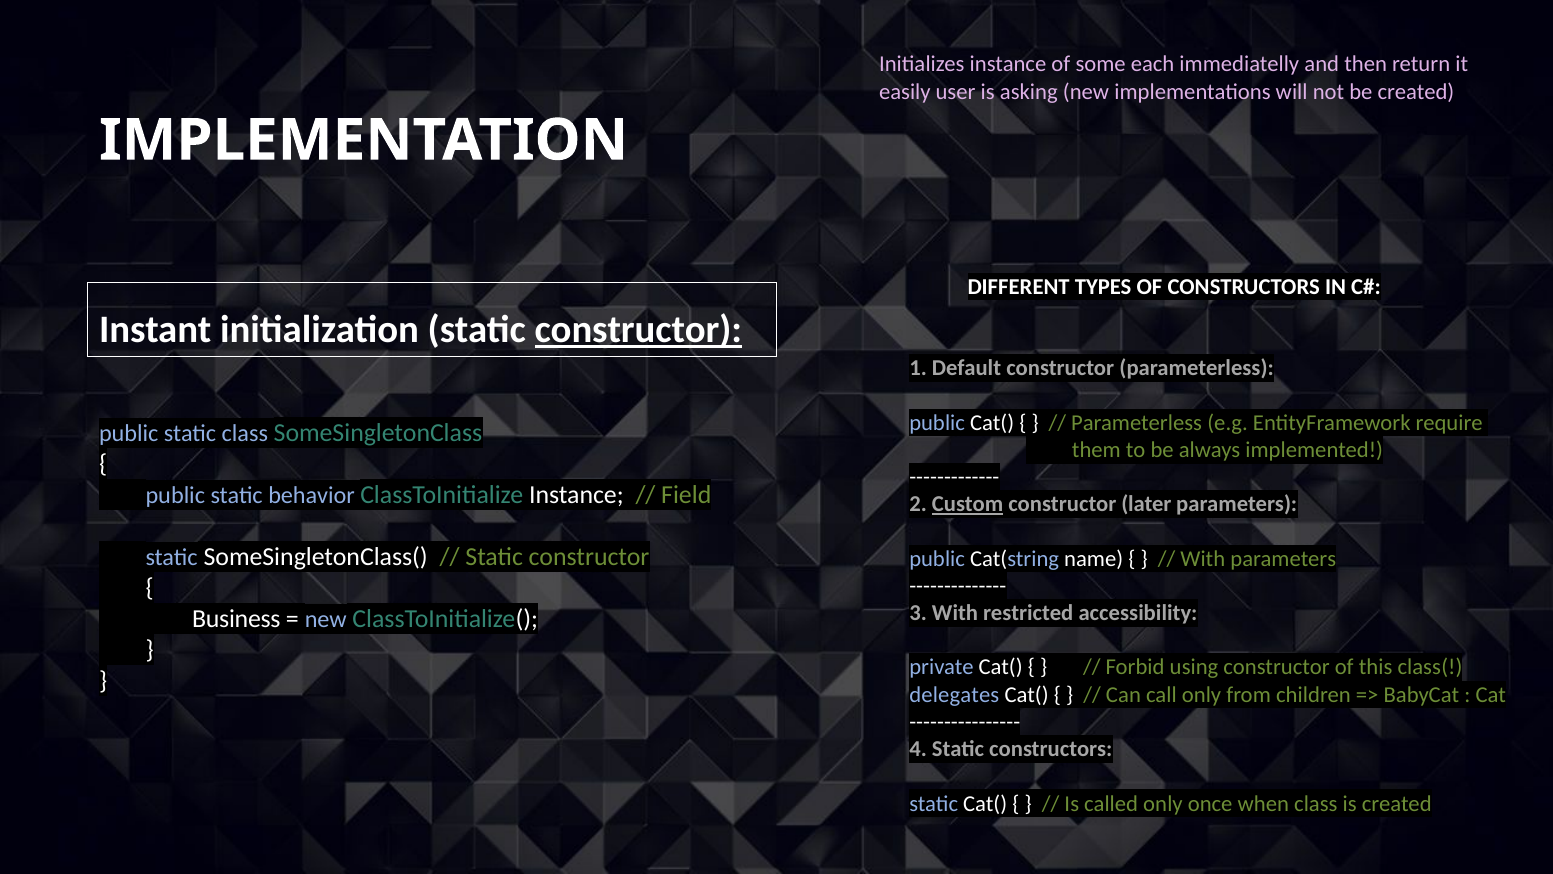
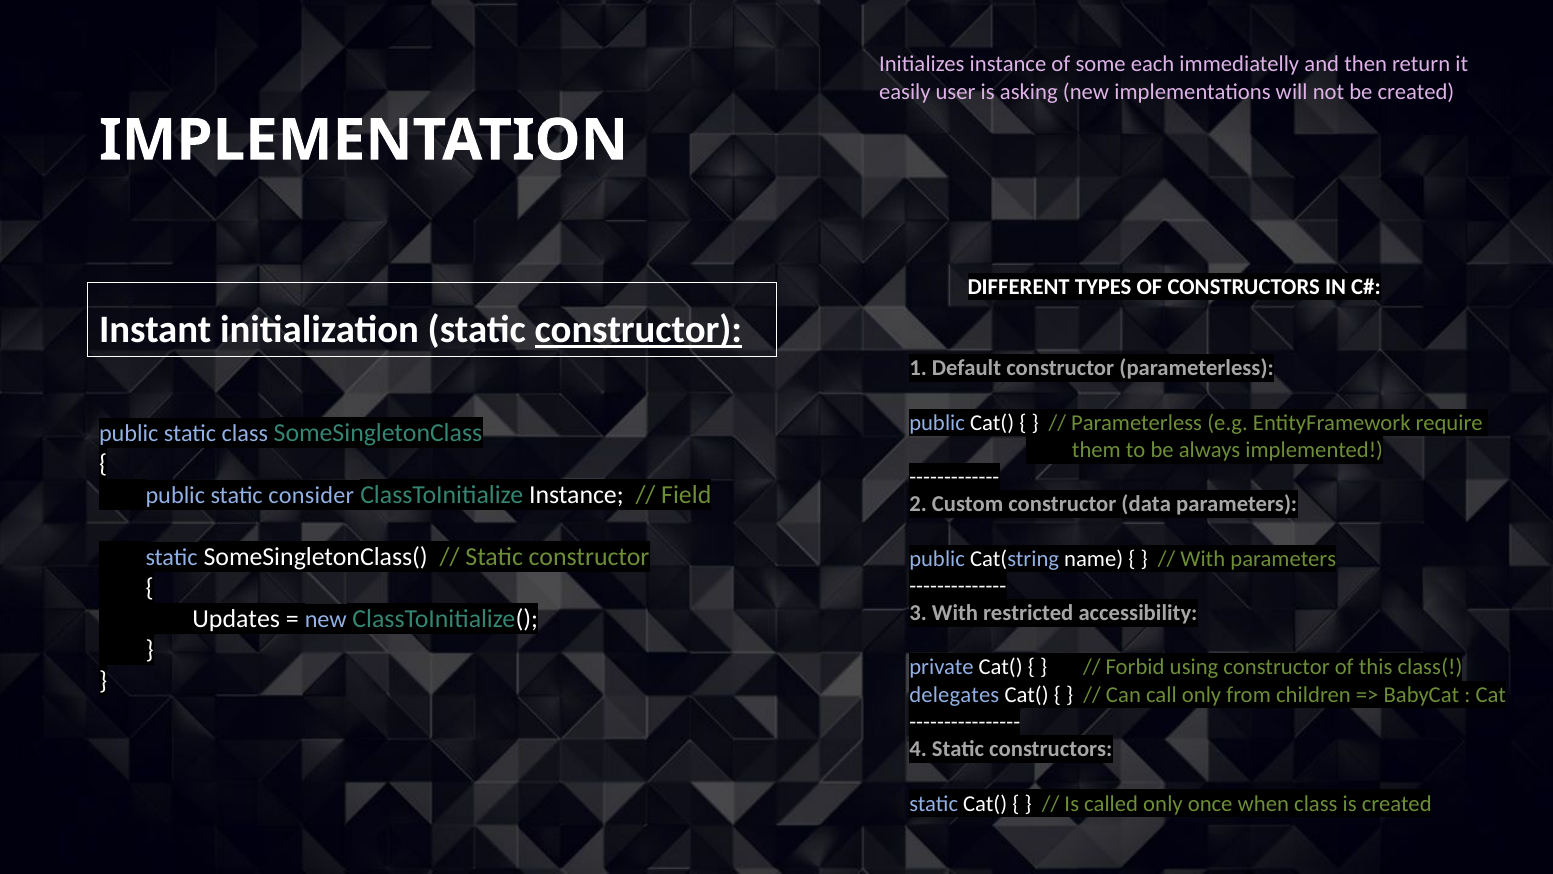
behavior: behavior -> consider
Custom underline: present -> none
later: later -> data
Business: Business -> Updates
